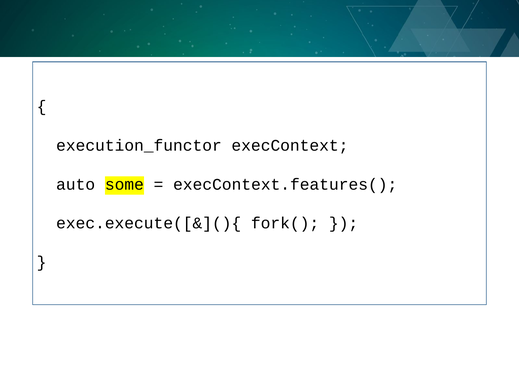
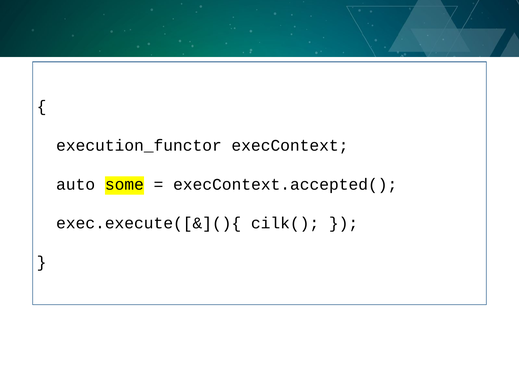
execContext.features(: execContext.features( -> execContext.accepted(
fork(: fork( -> cilk(
